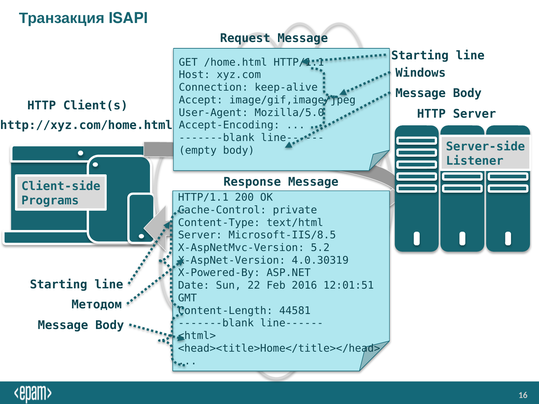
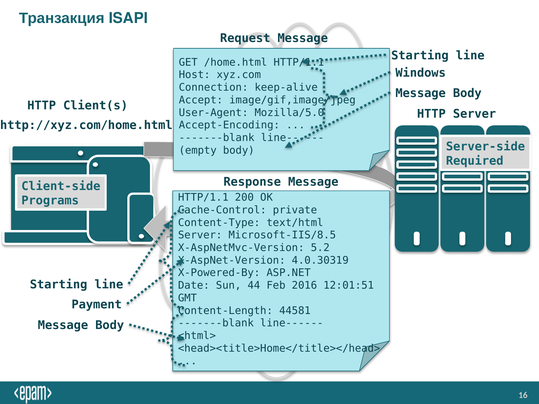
Listener: Listener -> Required
22: 22 -> 44
Методом: Методом -> Payment
